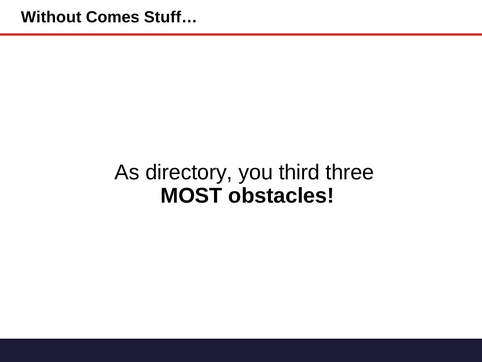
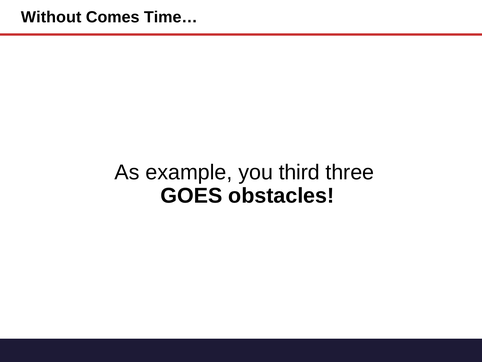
Stuff…: Stuff… -> Time…
directory: directory -> example
MOST: MOST -> GOES
